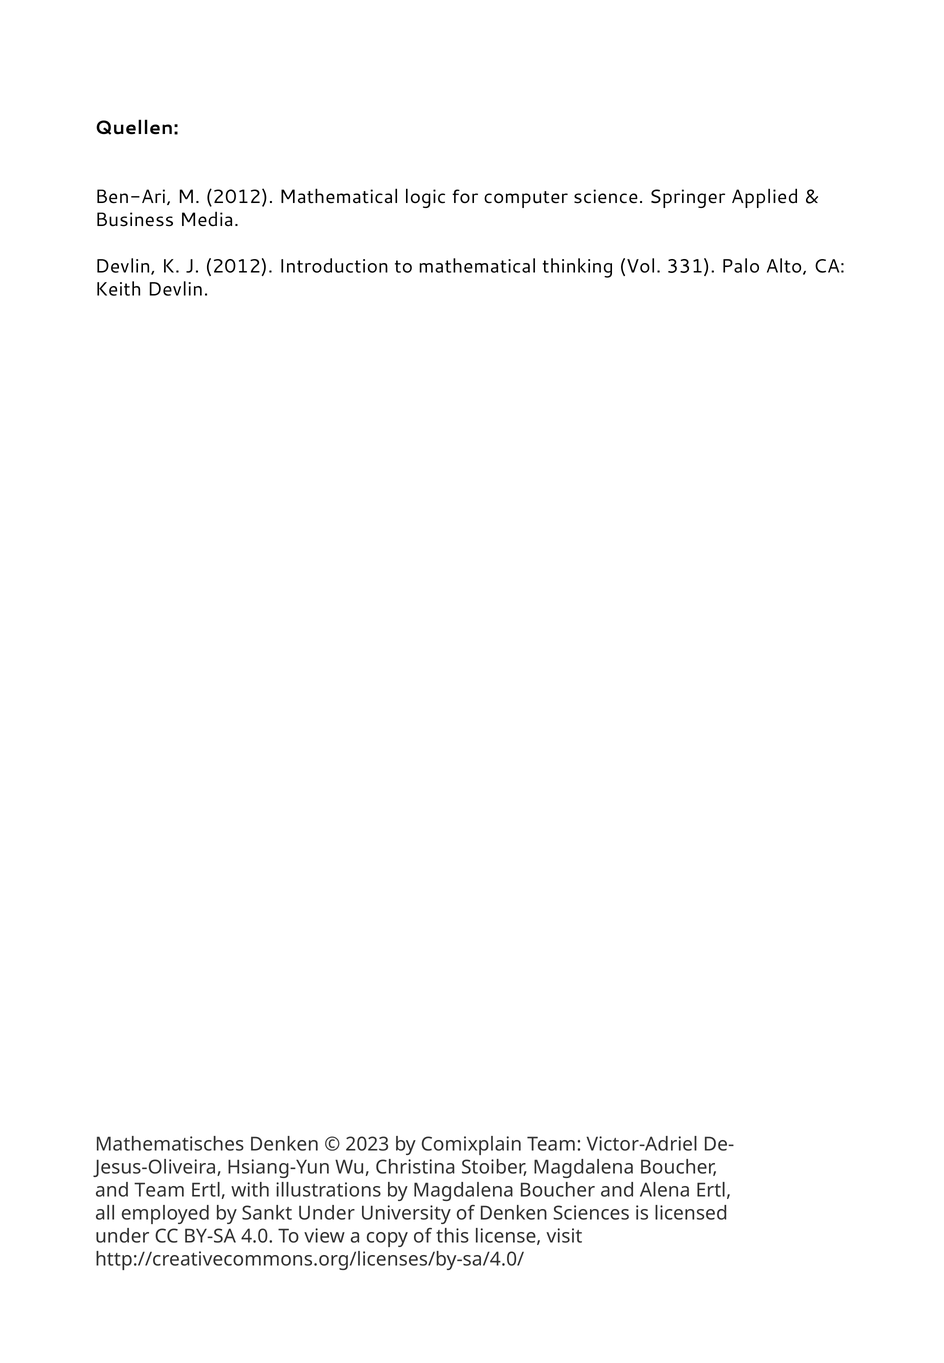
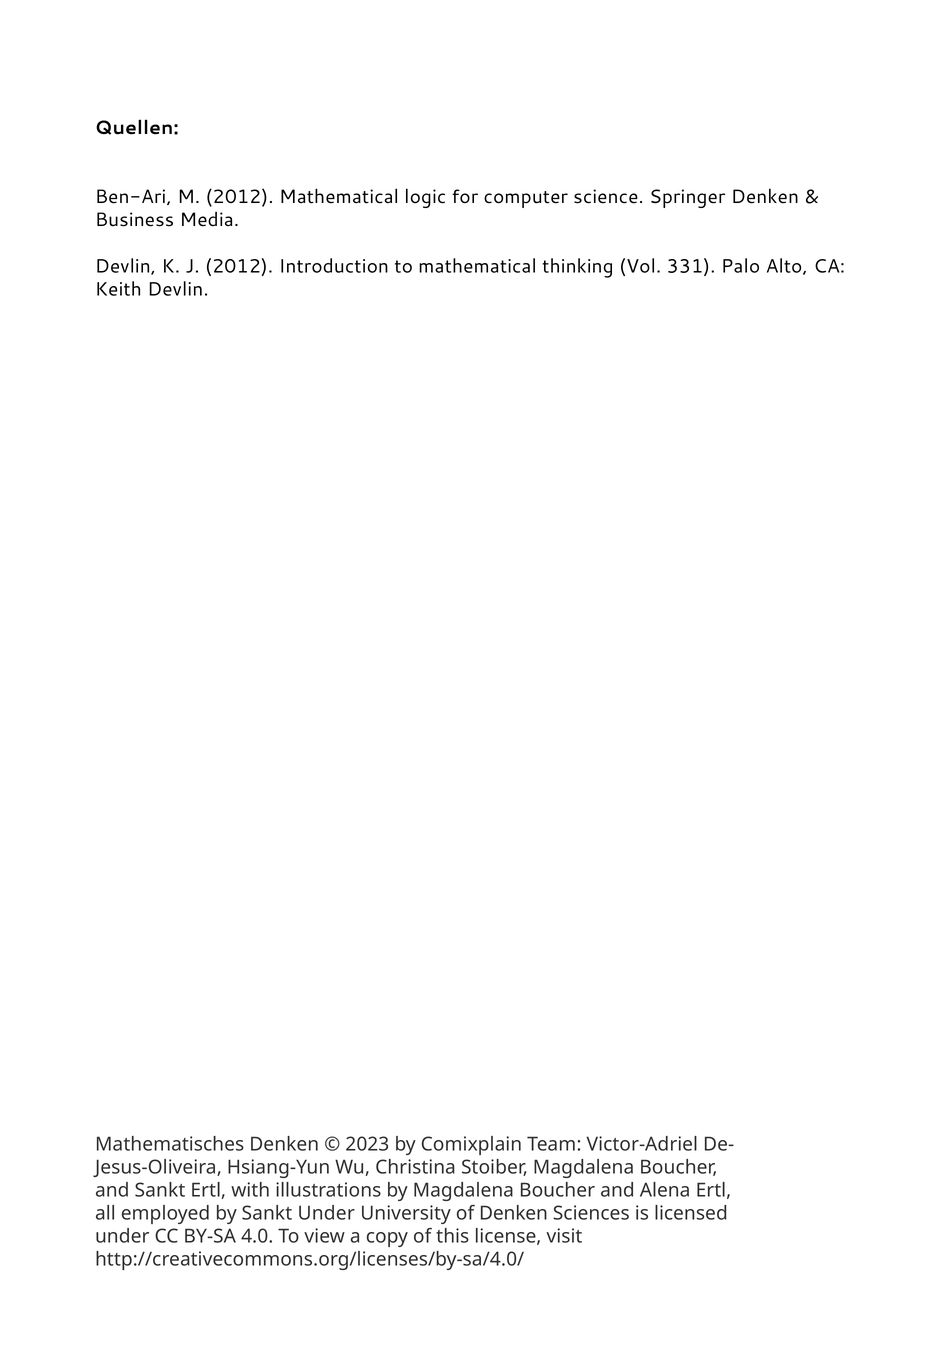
Springer Applied: Applied -> Denken
and Team: Team -> Sankt
